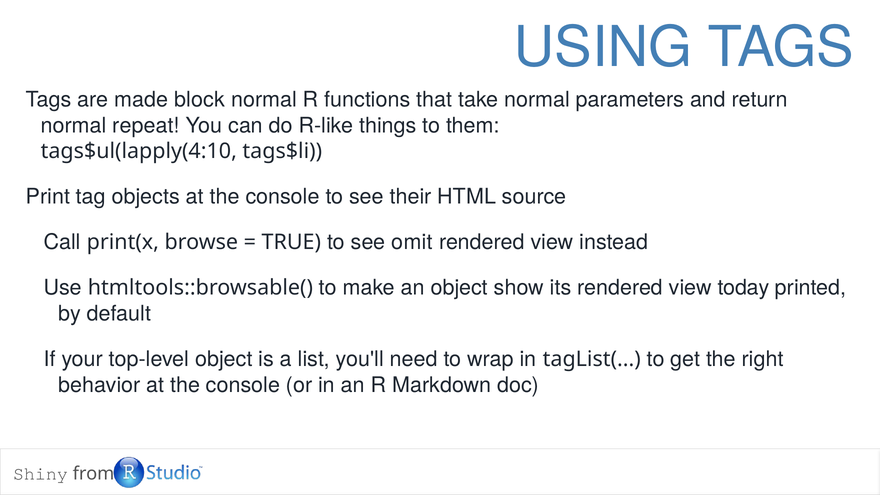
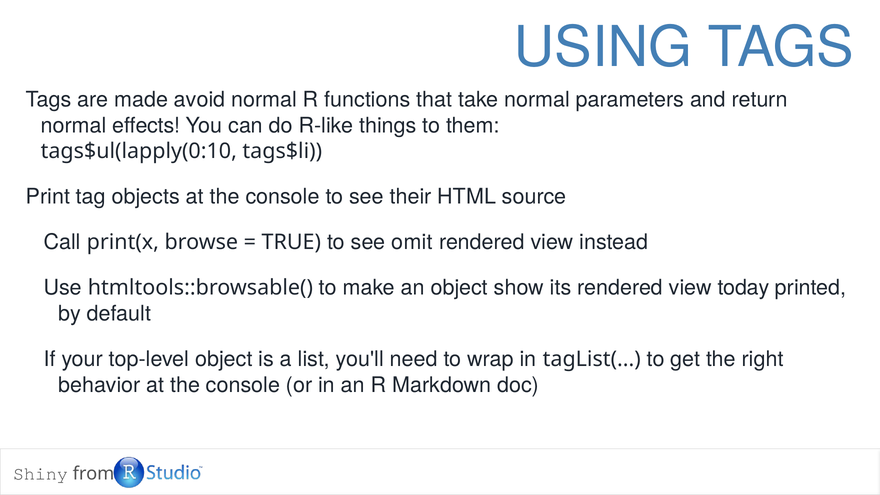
block: block -> avoid
repeat: repeat -> effects
tags$ul(lapply(4:10: tags$ul(lapply(4:10 -> tags$ul(lapply(0:10
